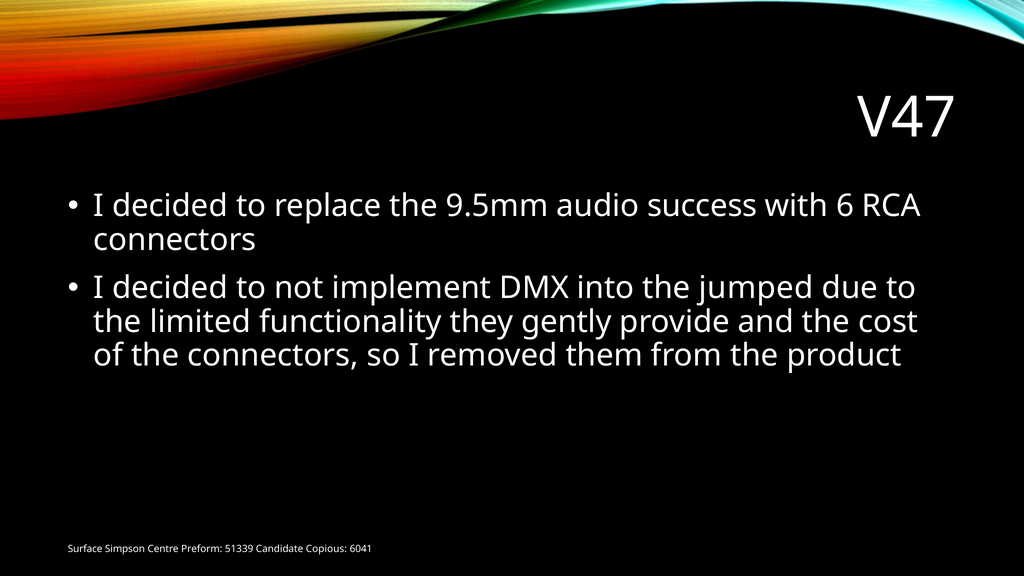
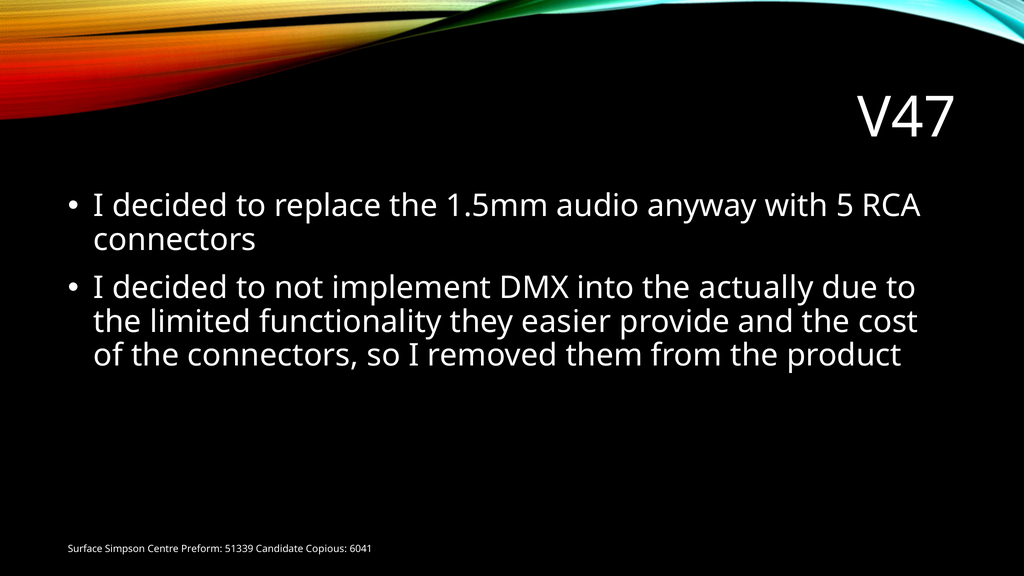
9.5mm: 9.5mm -> 1.5mm
success: success -> anyway
6: 6 -> 5
jumped: jumped -> actually
gently: gently -> easier
